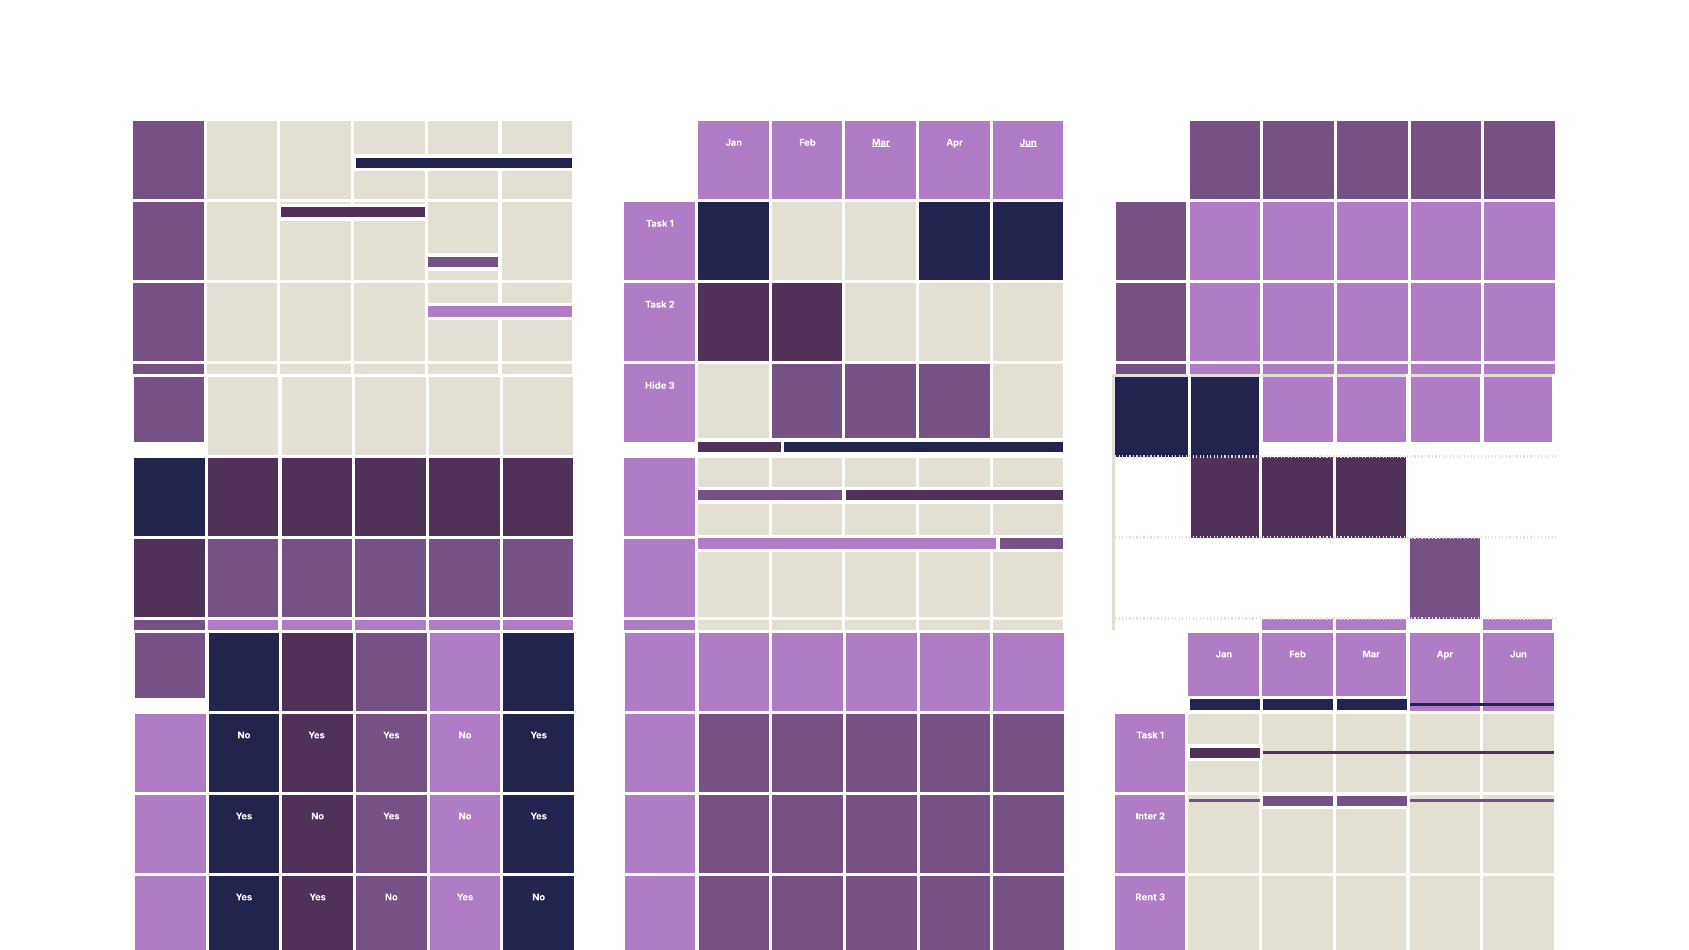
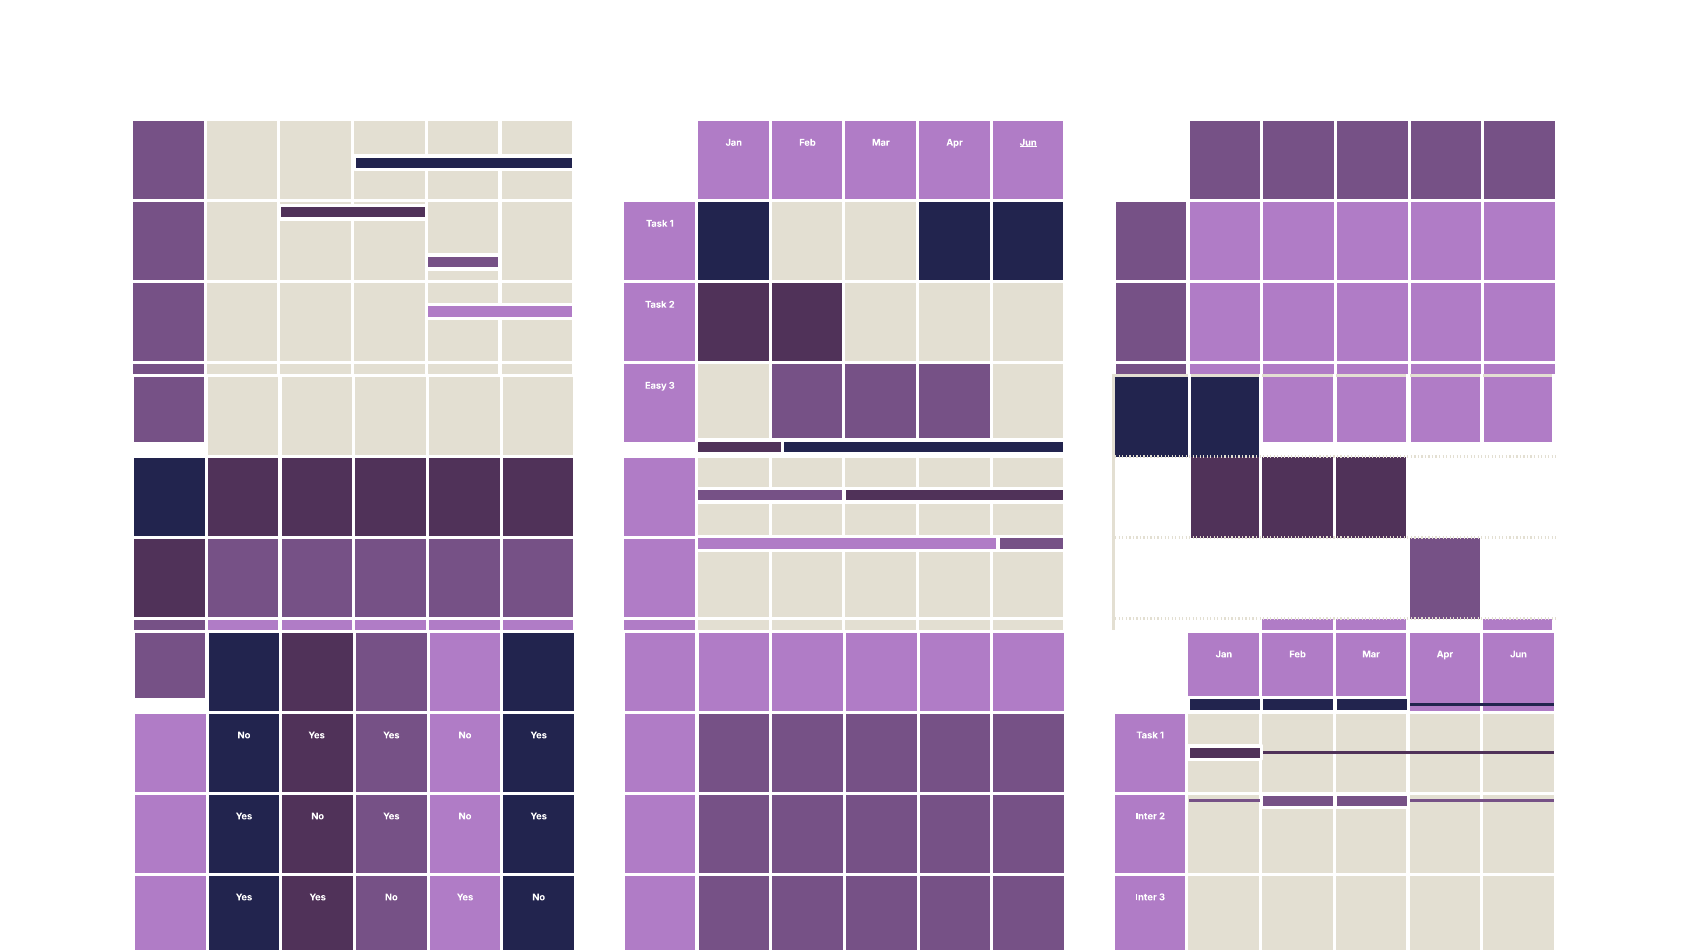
Mar at (881, 143) underline: present -> none
Hide: Hide -> Easy
Rent at (1146, 897): Rent -> Inter
